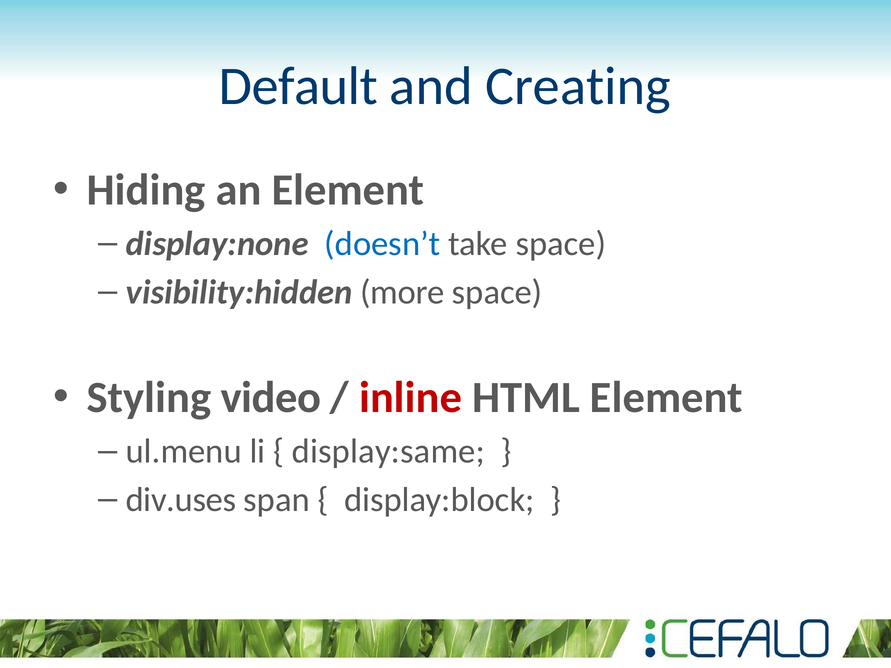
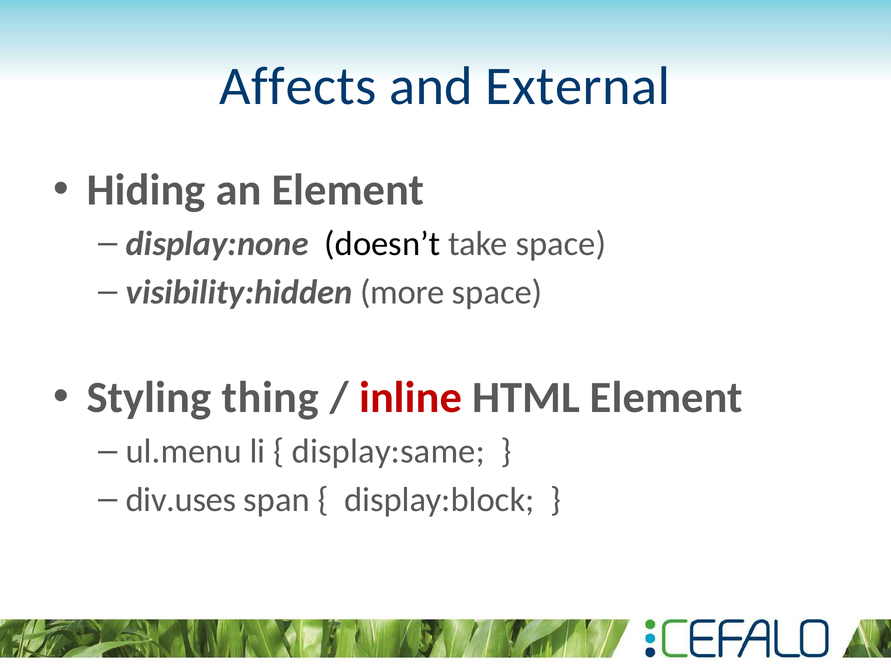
Default: Default -> Affects
Creating: Creating -> External
doesn’t colour: blue -> black
video: video -> thing
